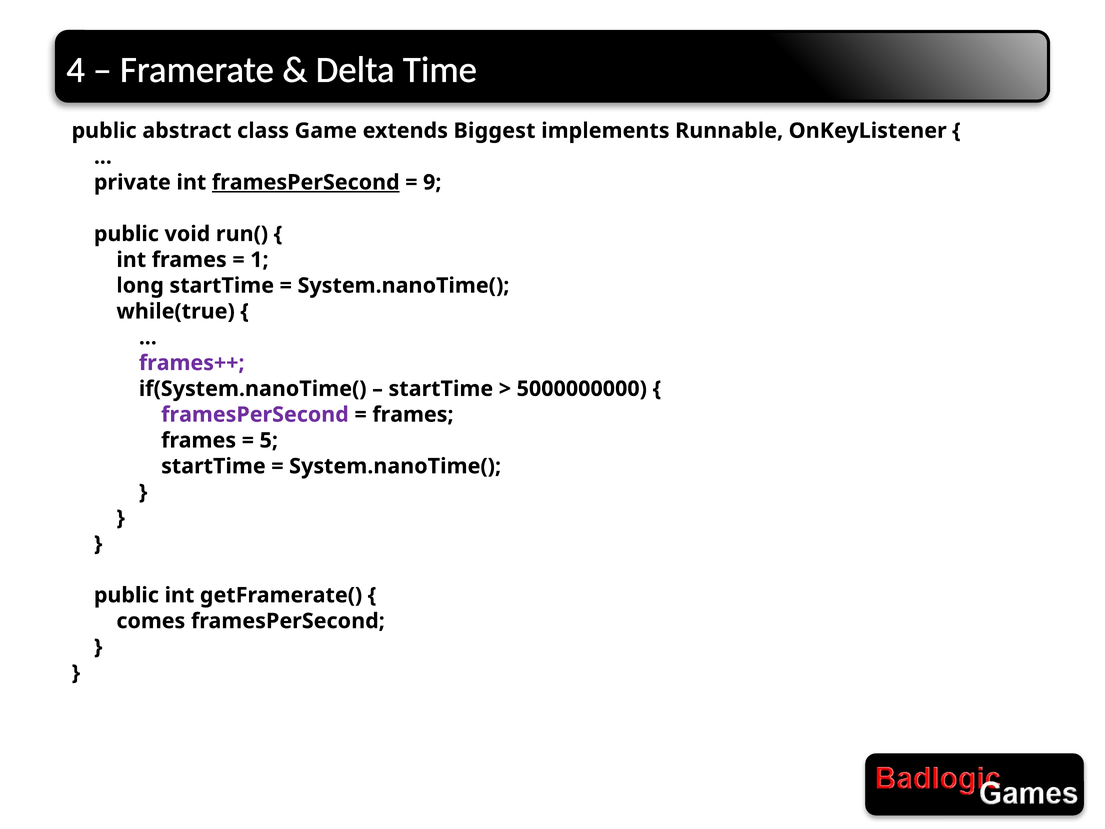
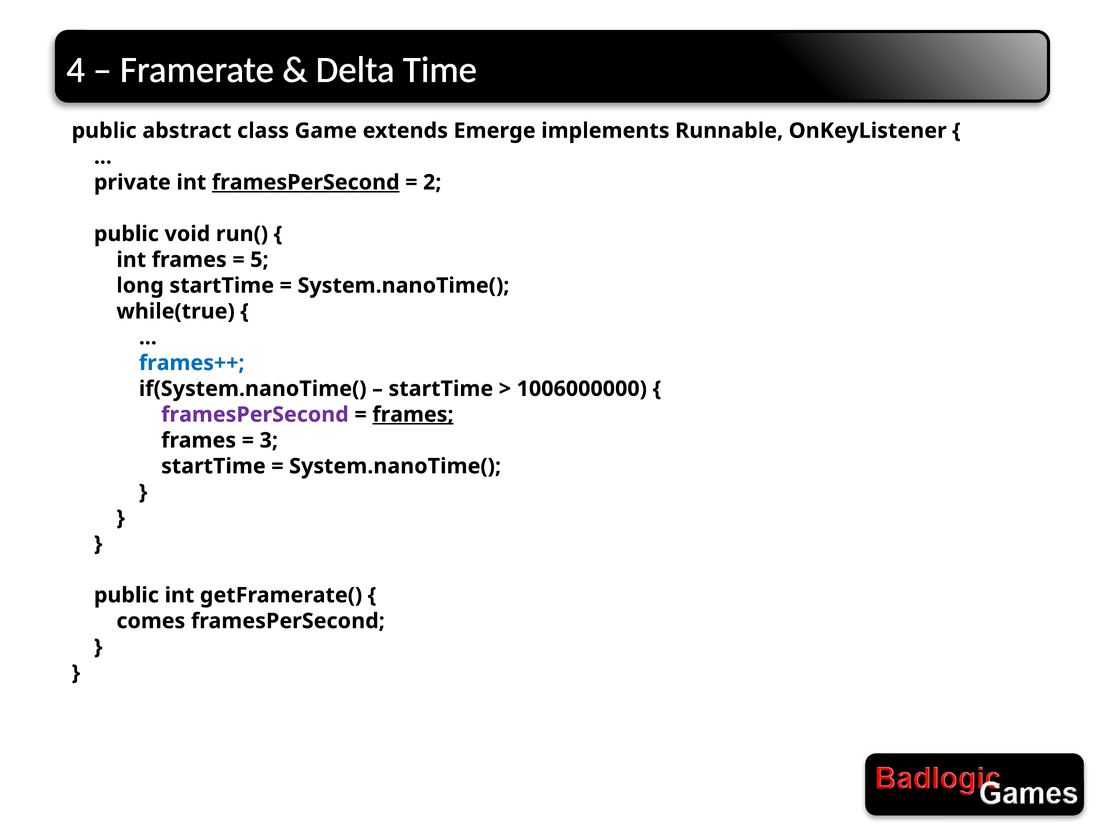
Biggest: Biggest -> Emerge
9: 9 -> 2
1: 1 -> 5
frames++ colour: purple -> blue
5000000000: 5000000000 -> 1006000000
frames at (413, 415) underline: none -> present
5: 5 -> 3
